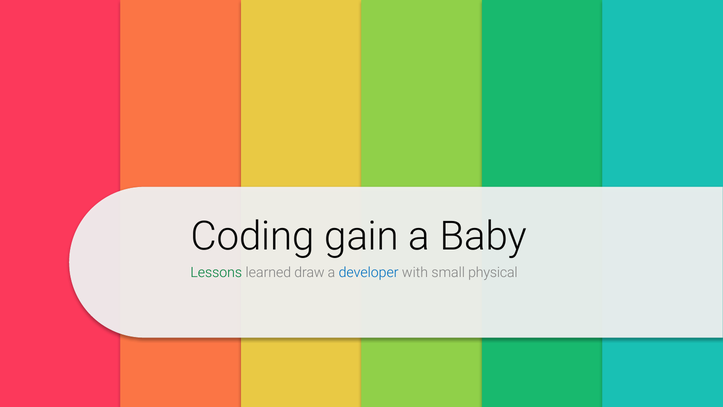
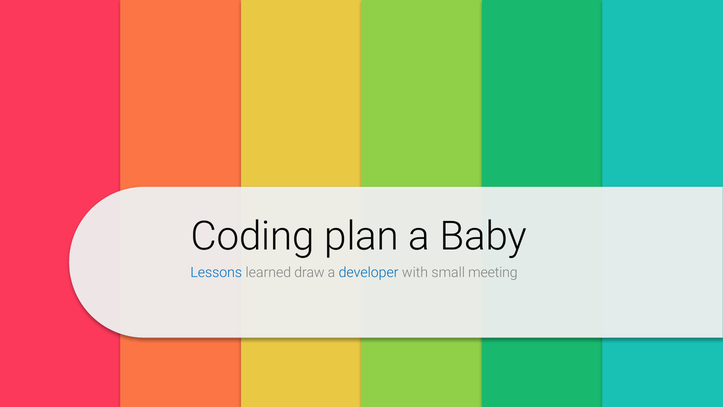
gain: gain -> plan
Lessons colour: green -> blue
physical: physical -> meeting
